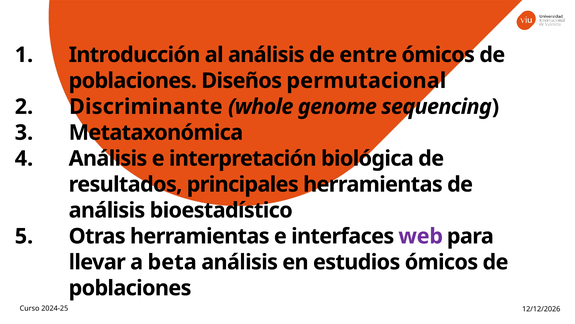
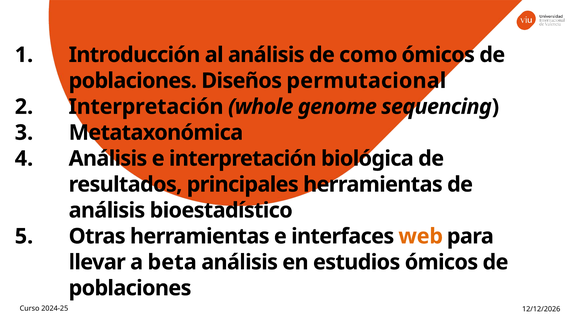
entre: entre -> como
Discriminante at (146, 107): Discriminante -> Interpretación
web colour: purple -> orange
